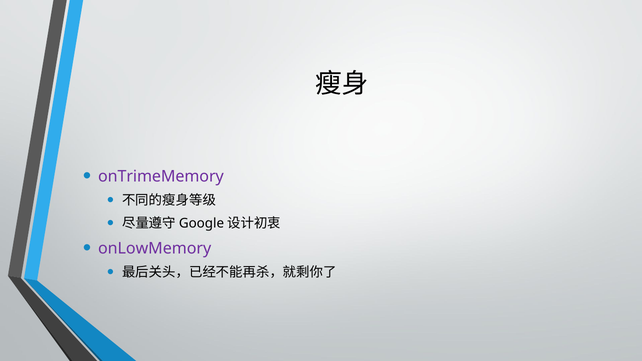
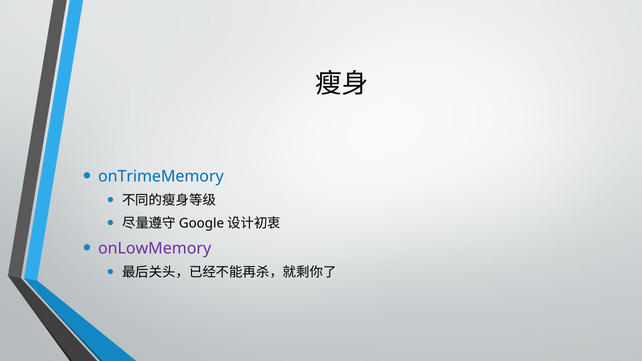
onTrimeMemory colour: purple -> blue
